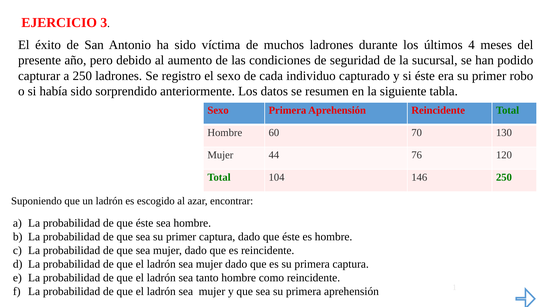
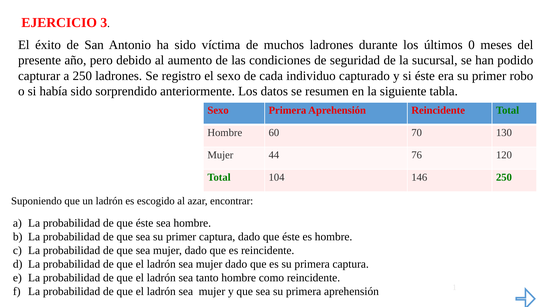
4: 4 -> 0
